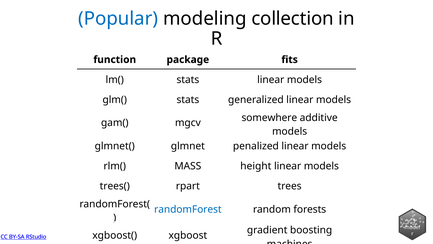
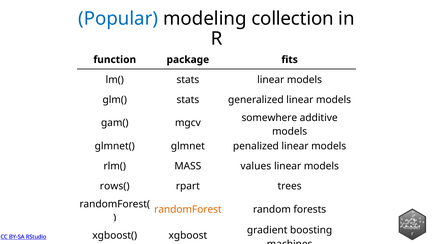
height: height -> values
trees(: trees( -> rows(
randomForest colour: blue -> orange
